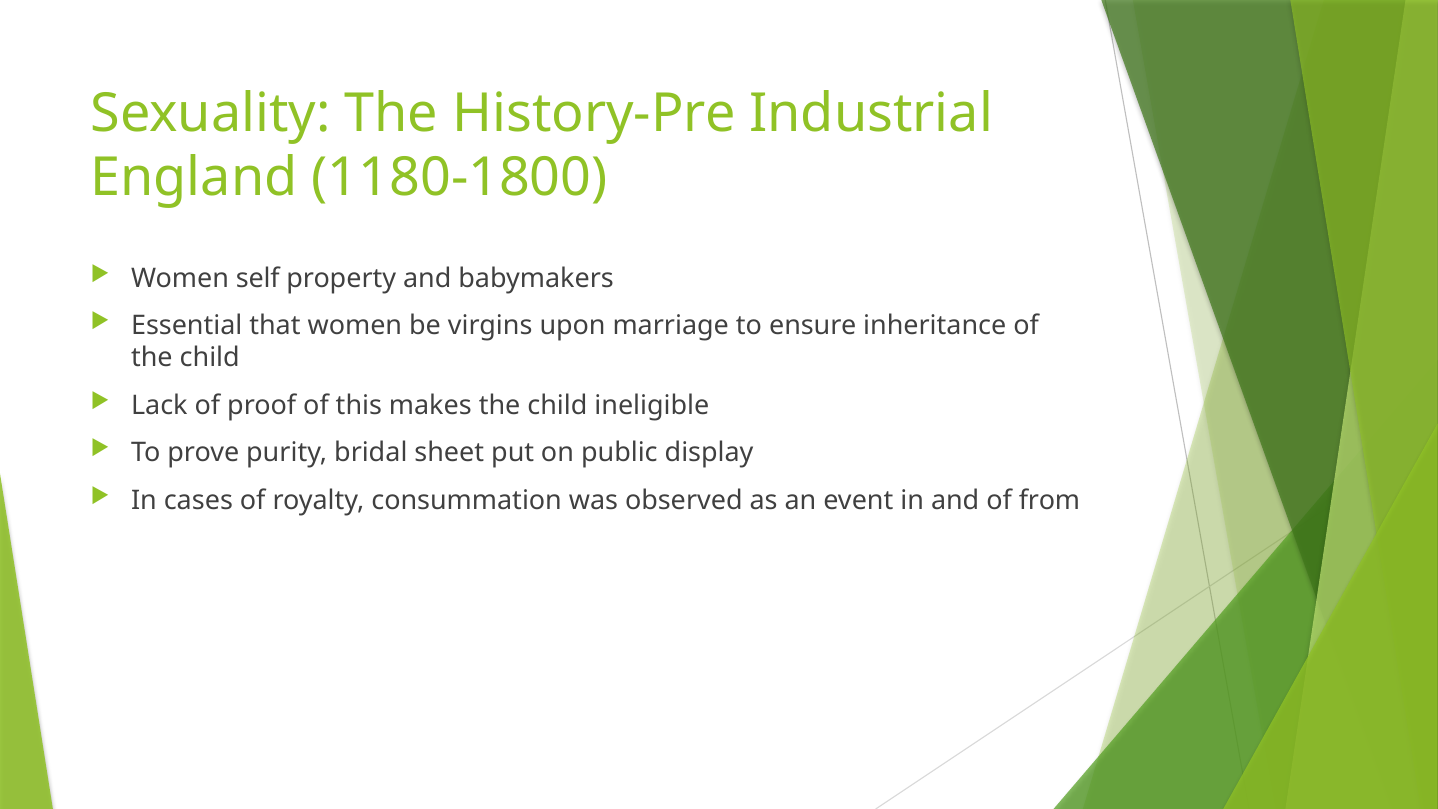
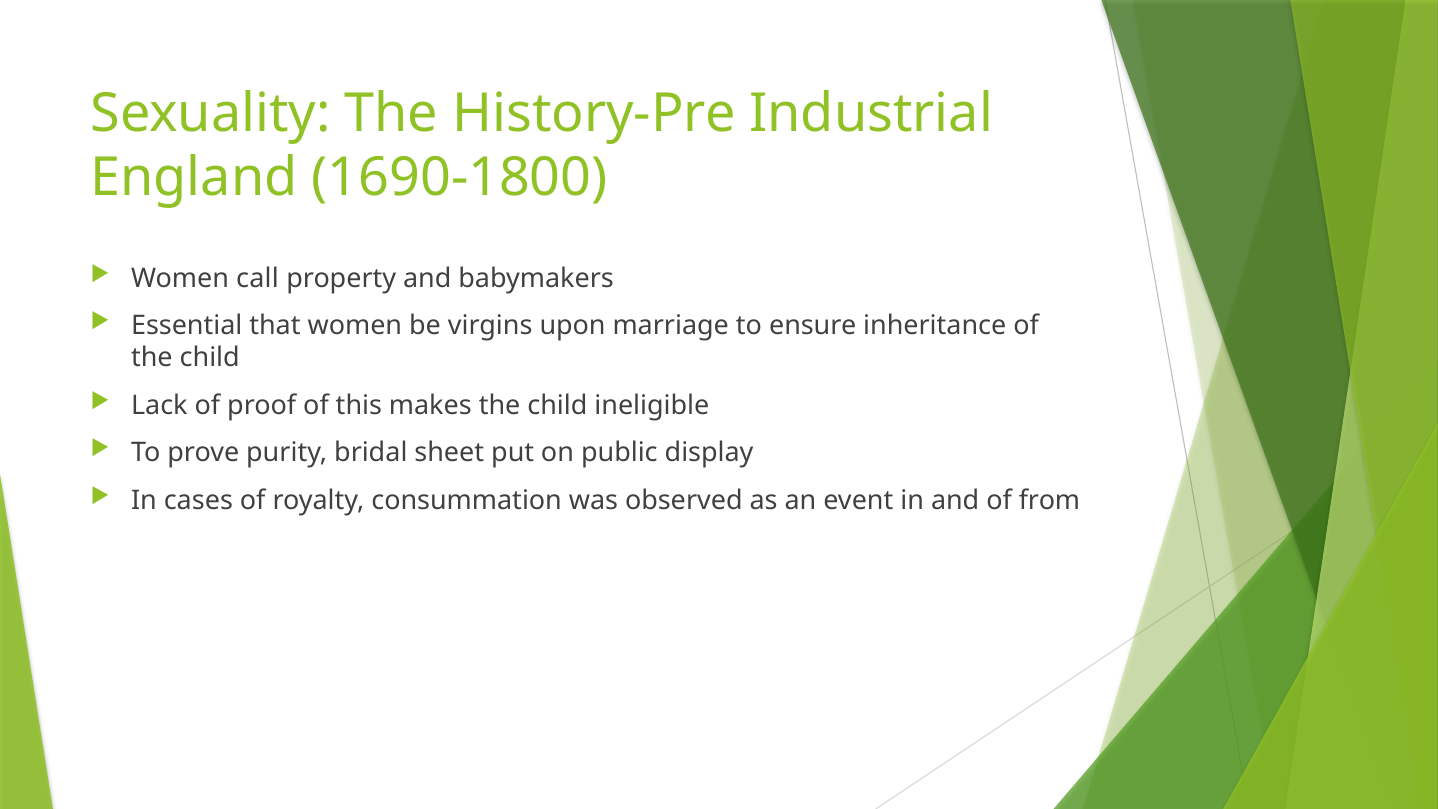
1180-1800: 1180-1800 -> 1690-1800
self: self -> call
